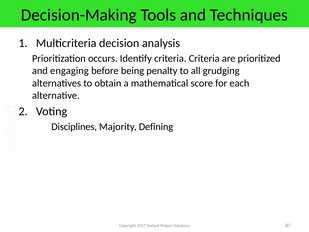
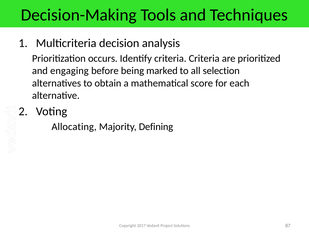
penalty: penalty -> marked
grudging: grudging -> selection
Disciplines: Disciplines -> Allocating
